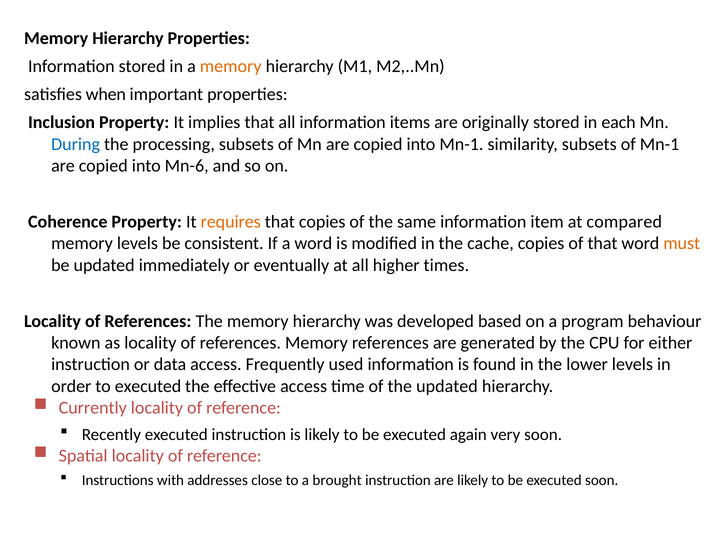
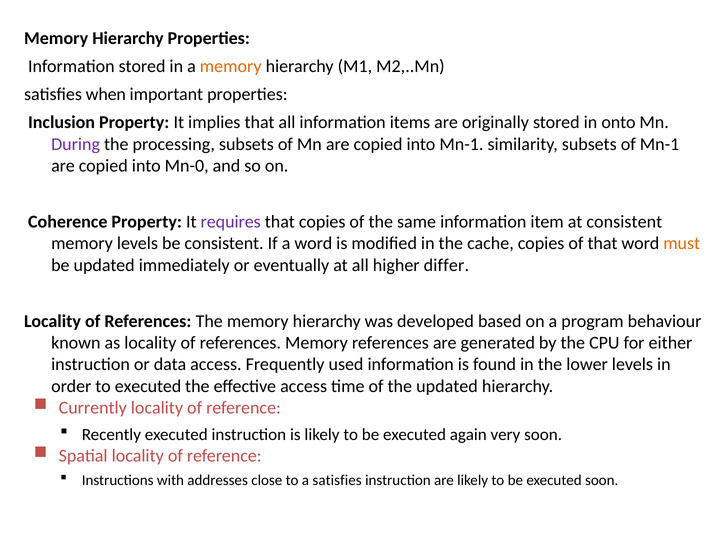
each: each -> onto
During colour: blue -> purple
Mn-6: Mn-6 -> Mn-0
requires colour: orange -> purple
at compared: compared -> consistent
times: times -> differ
a brought: brought -> satisfies
